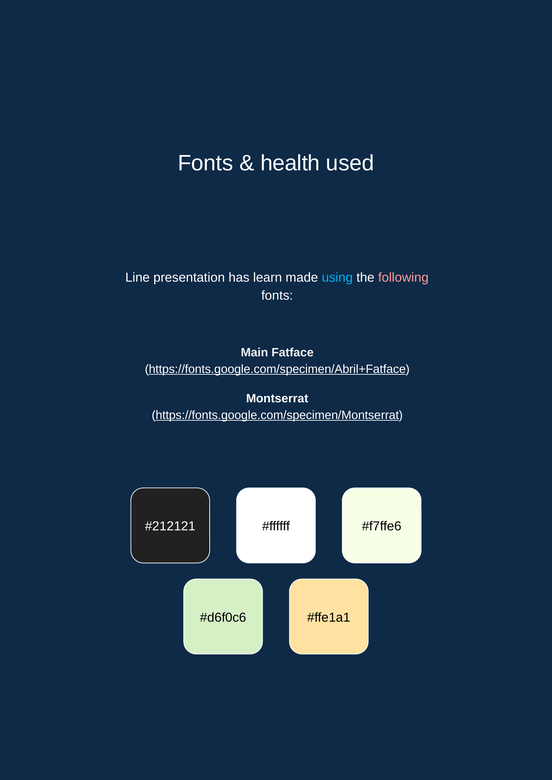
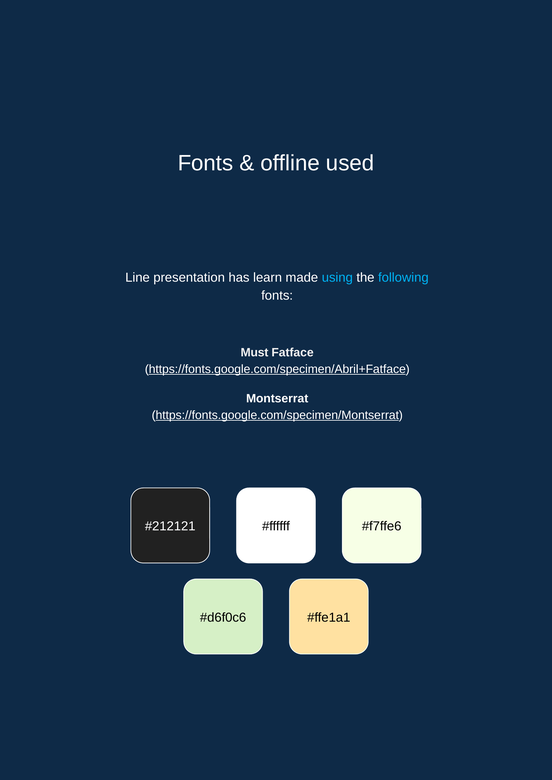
health: health -> offline
following colour: pink -> light blue
Main: Main -> Must
